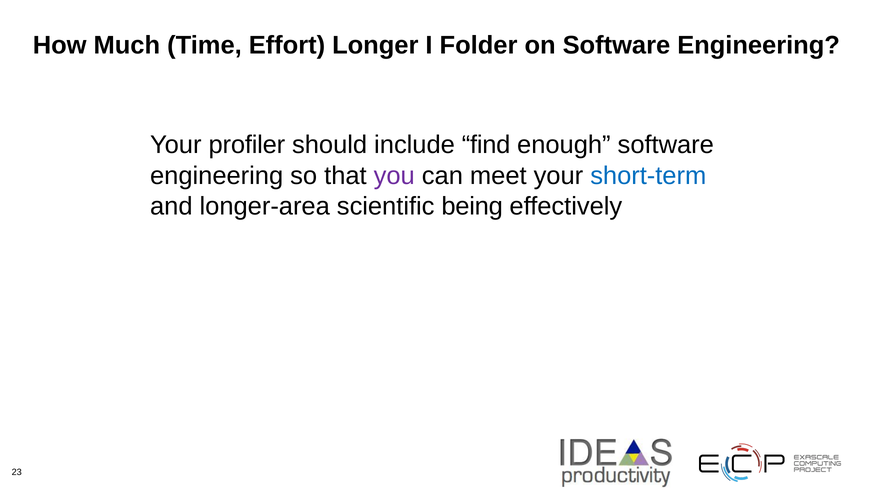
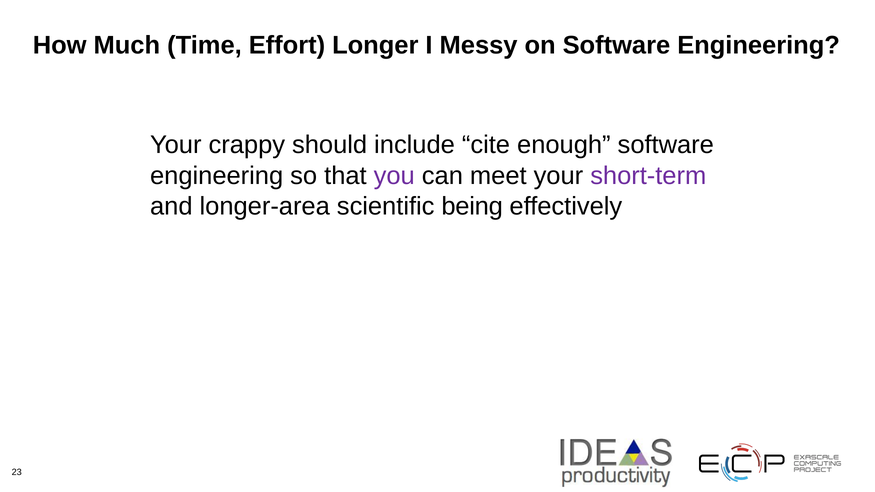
Folder: Folder -> Messy
profiler: profiler -> crappy
find: find -> cite
short-term colour: blue -> purple
